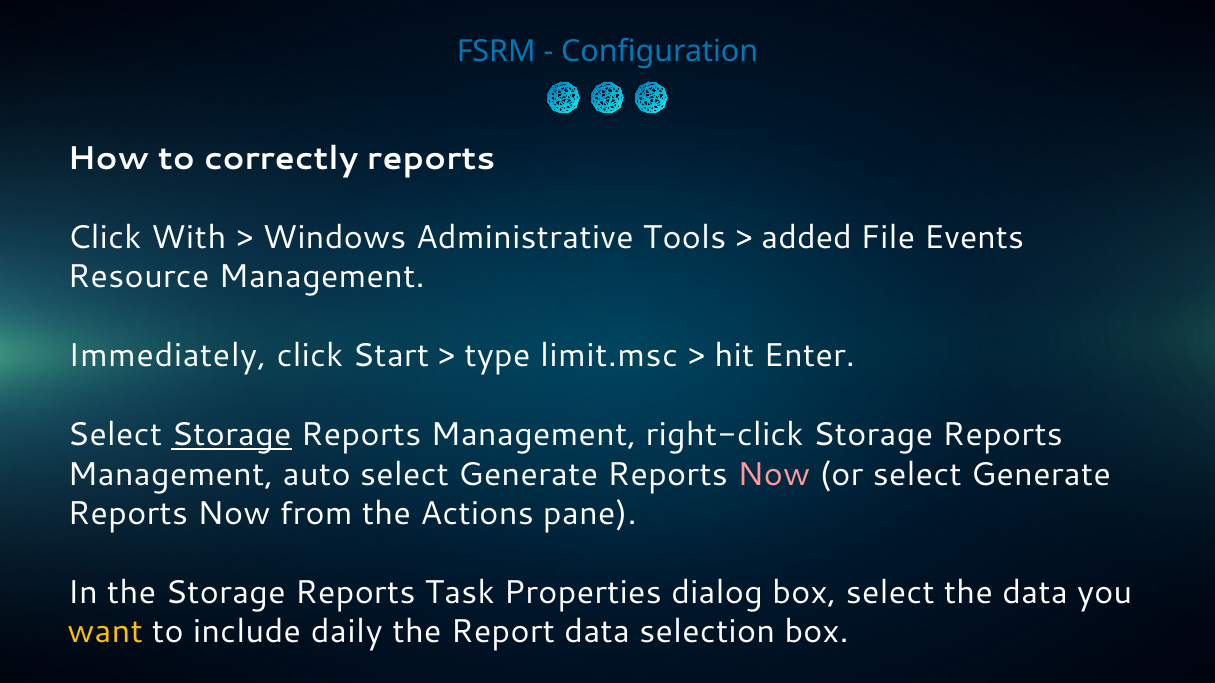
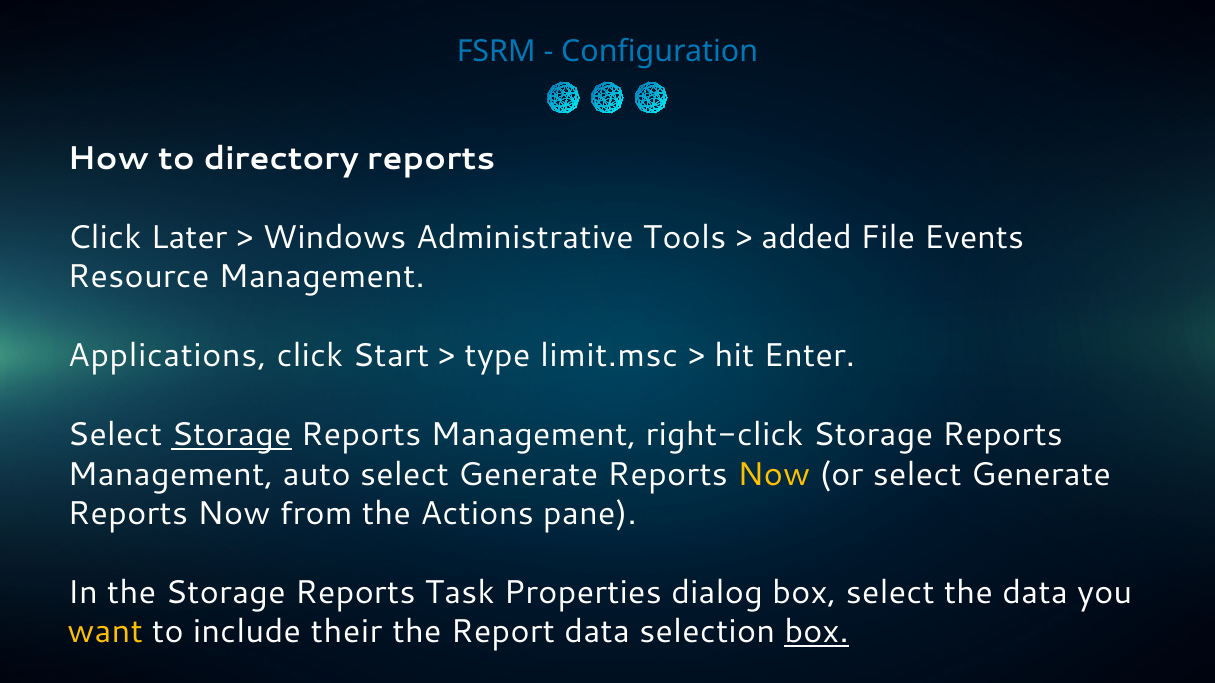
correctly: correctly -> directory
With: With -> Later
Immediately: Immediately -> Applications
Now at (774, 475) colour: pink -> yellow
daily: daily -> their
box at (816, 632) underline: none -> present
